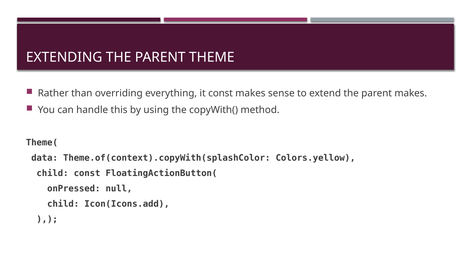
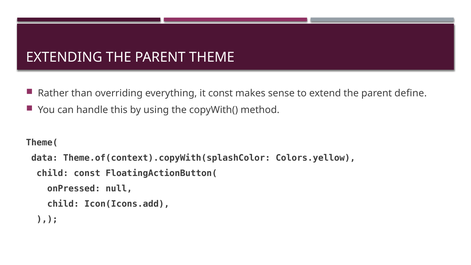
parent makes: makes -> define
